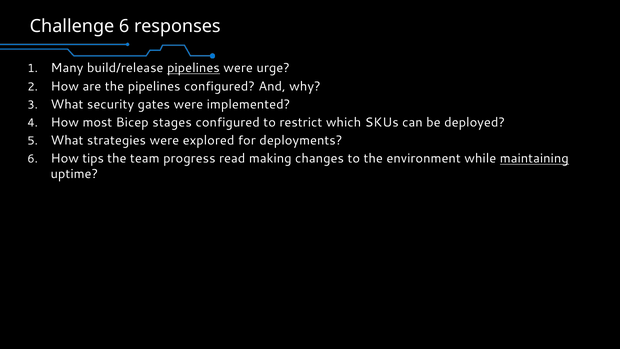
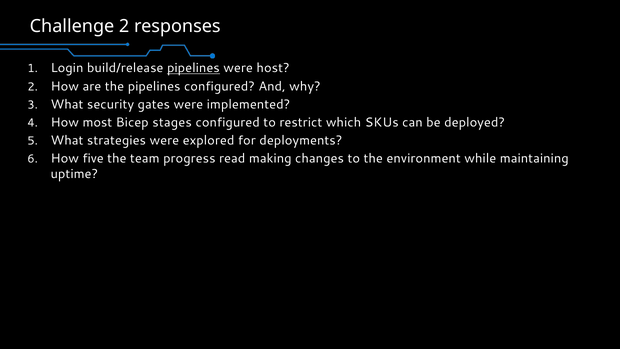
Challenge 6: 6 -> 2
Many: Many -> Login
urge: urge -> host
tips: tips -> five
maintaining underline: present -> none
